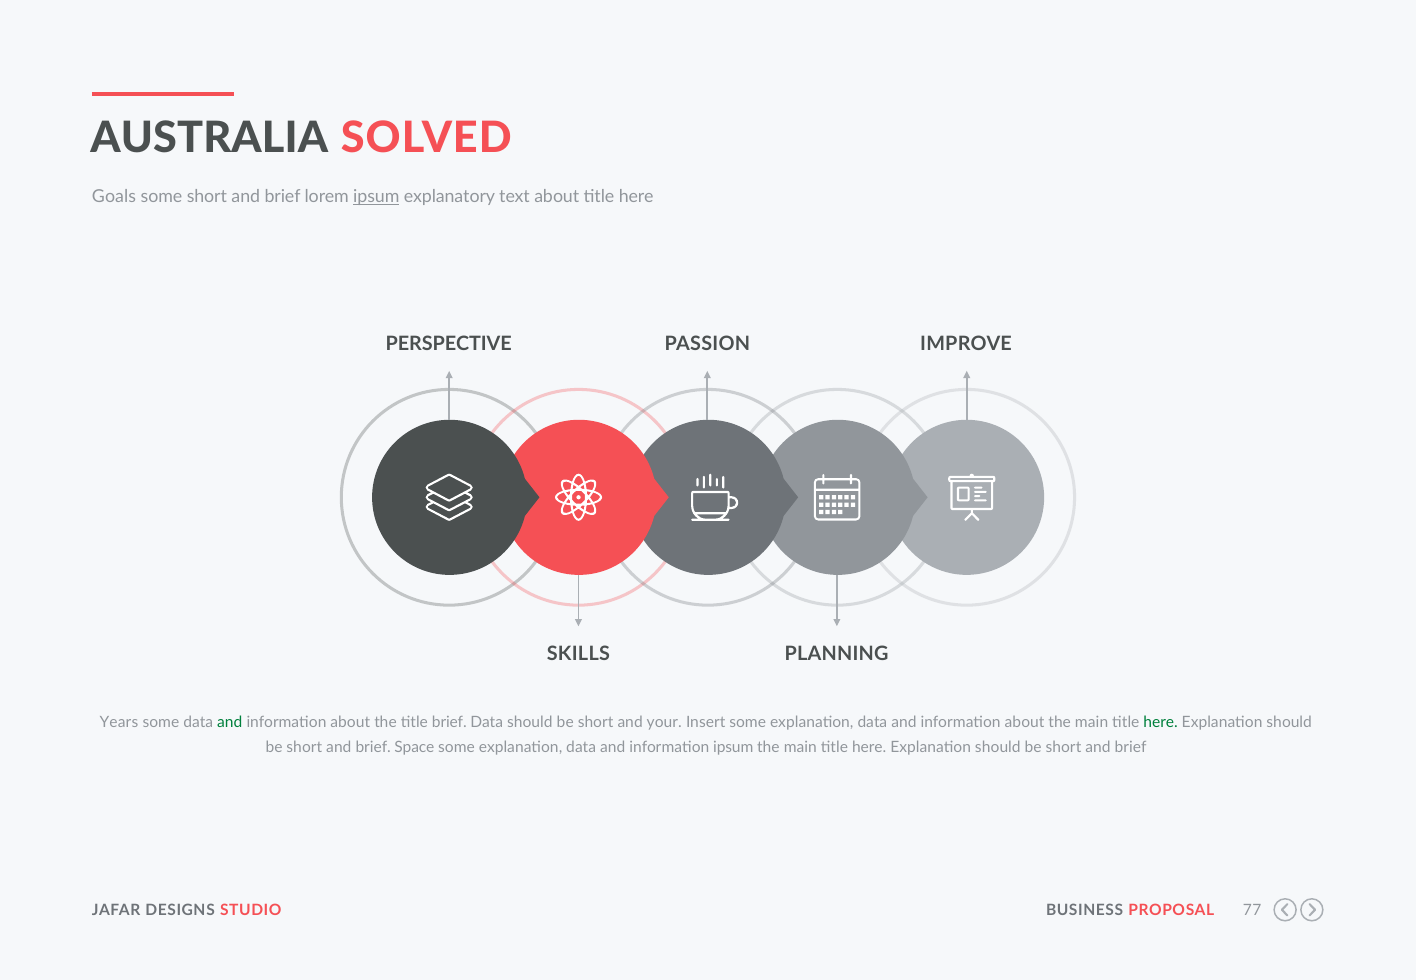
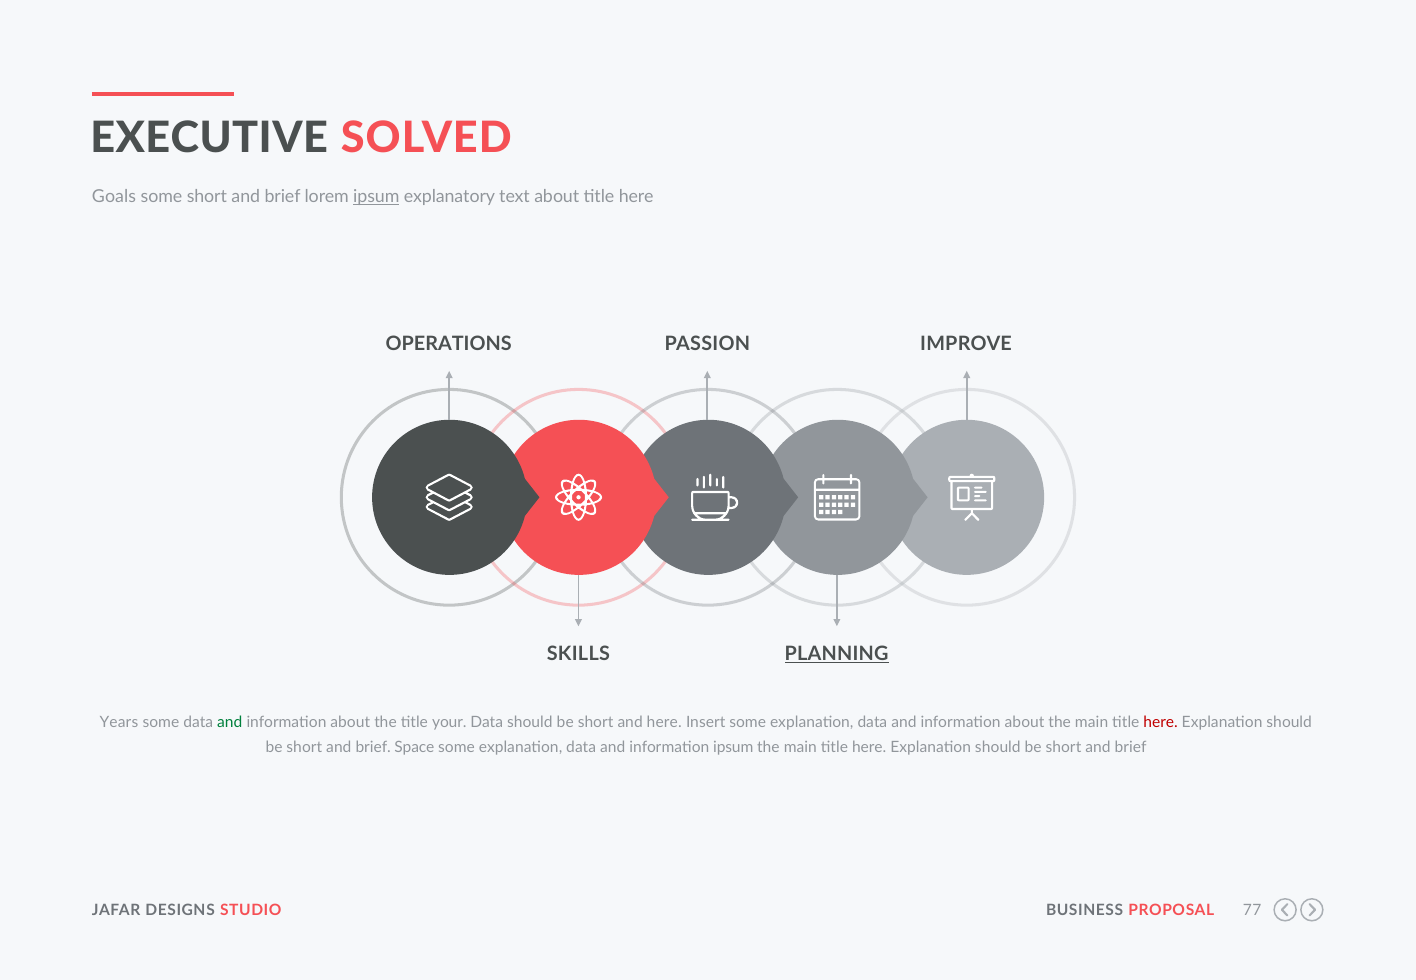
AUSTRALIA: AUSTRALIA -> EXECUTIVE
PERSPECTIVE: PERSPECTIVE -> OPERATIONS
PLANNING underline: none -> present
title brief: brief -> your
and your: your -> here
here at (1161, 723) colour: green -> red
